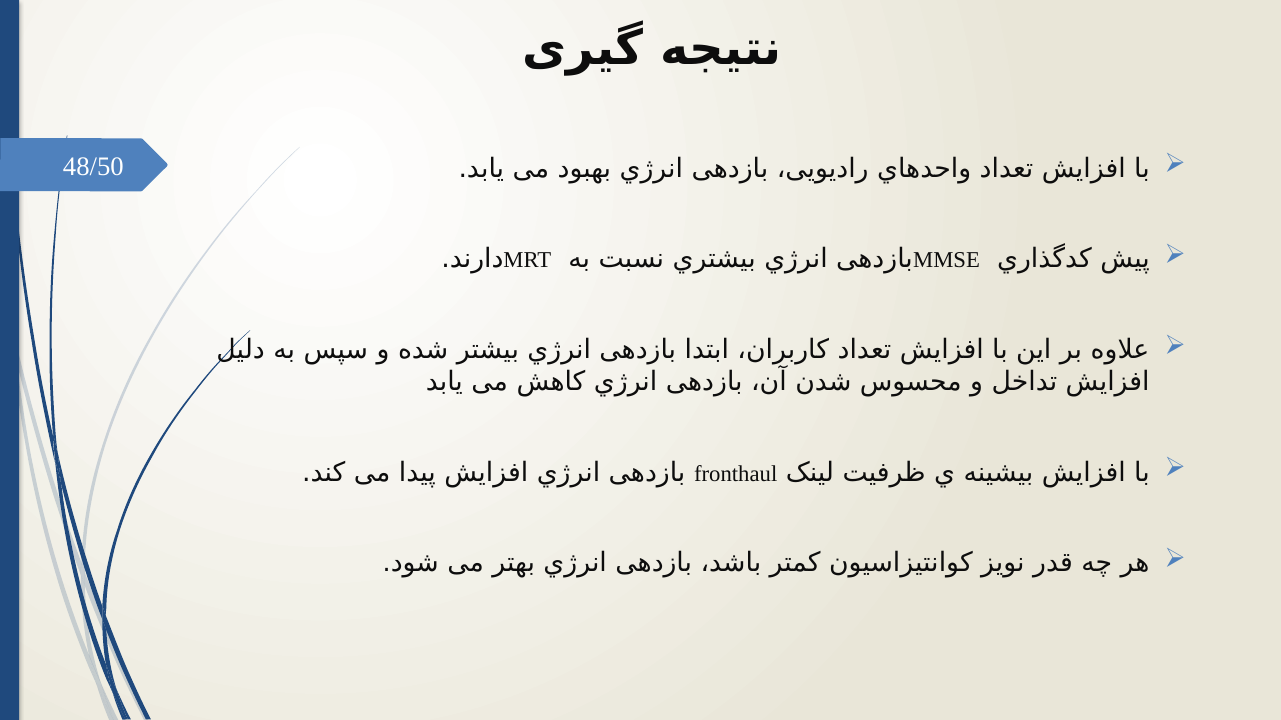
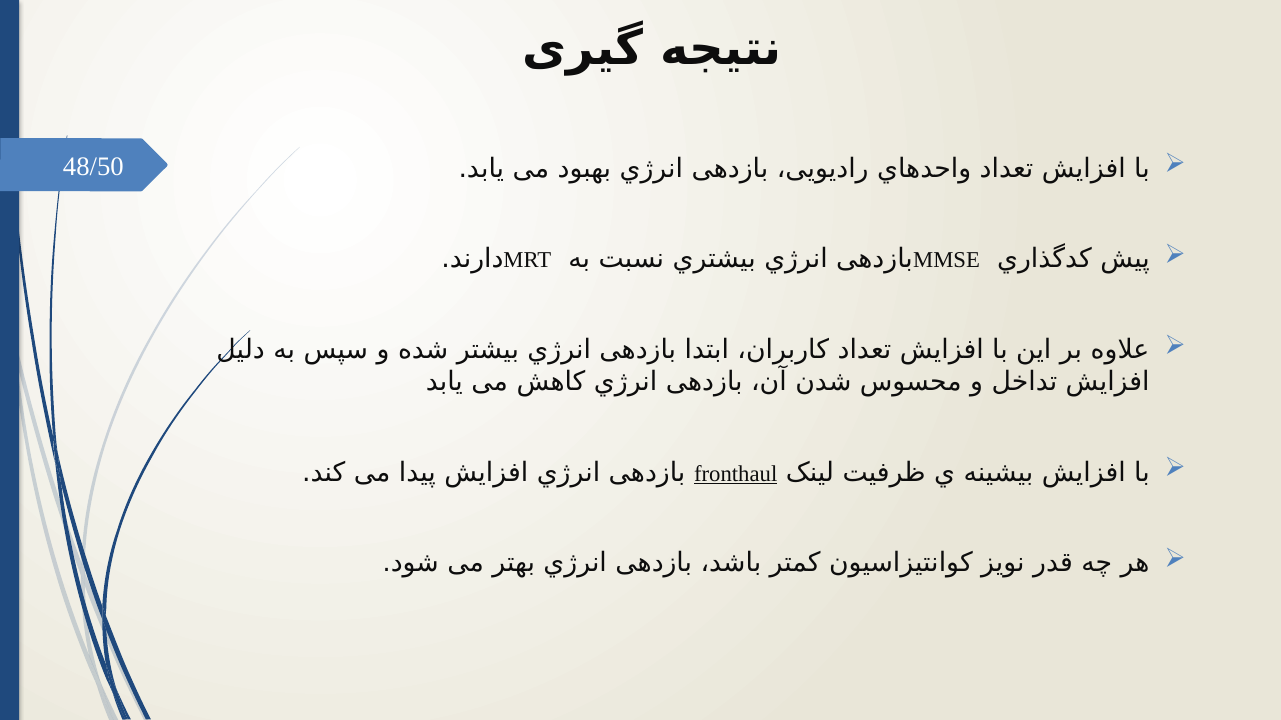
fronthaul underline: none -> present
